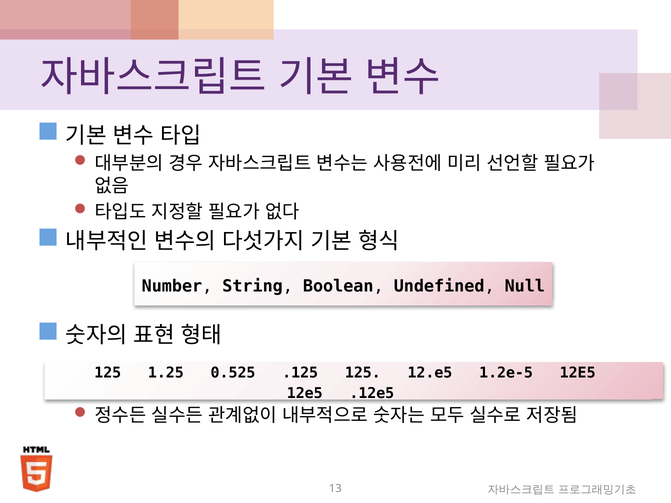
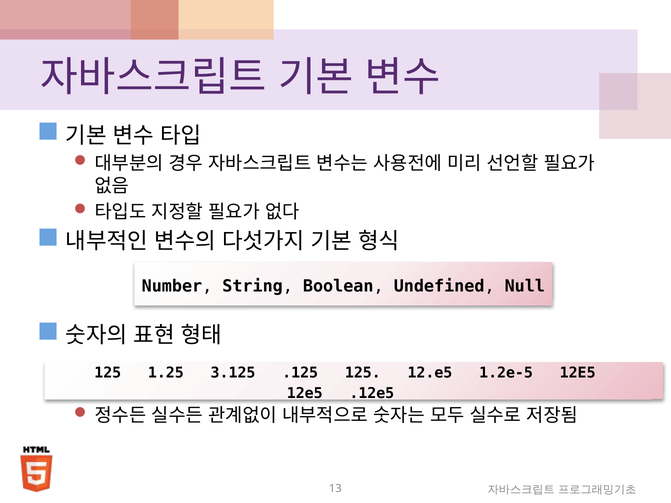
0.525: 0.525 -> 3.125
